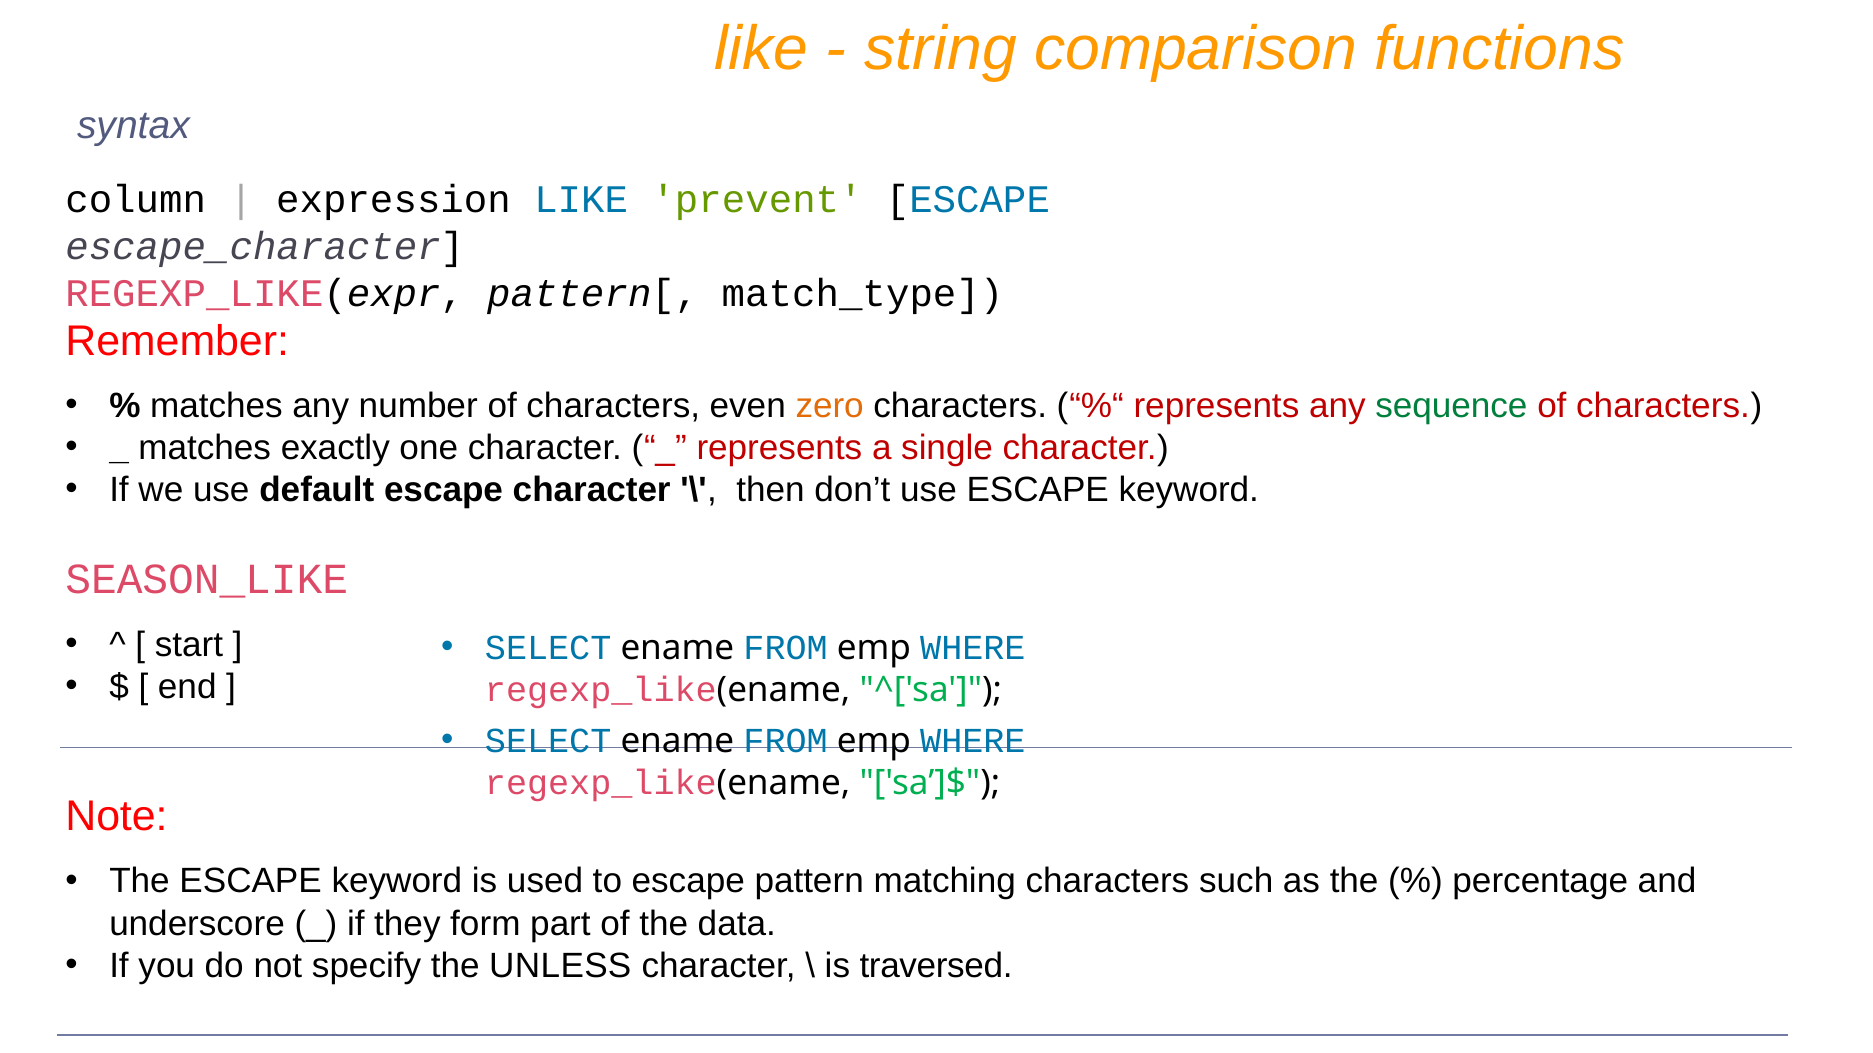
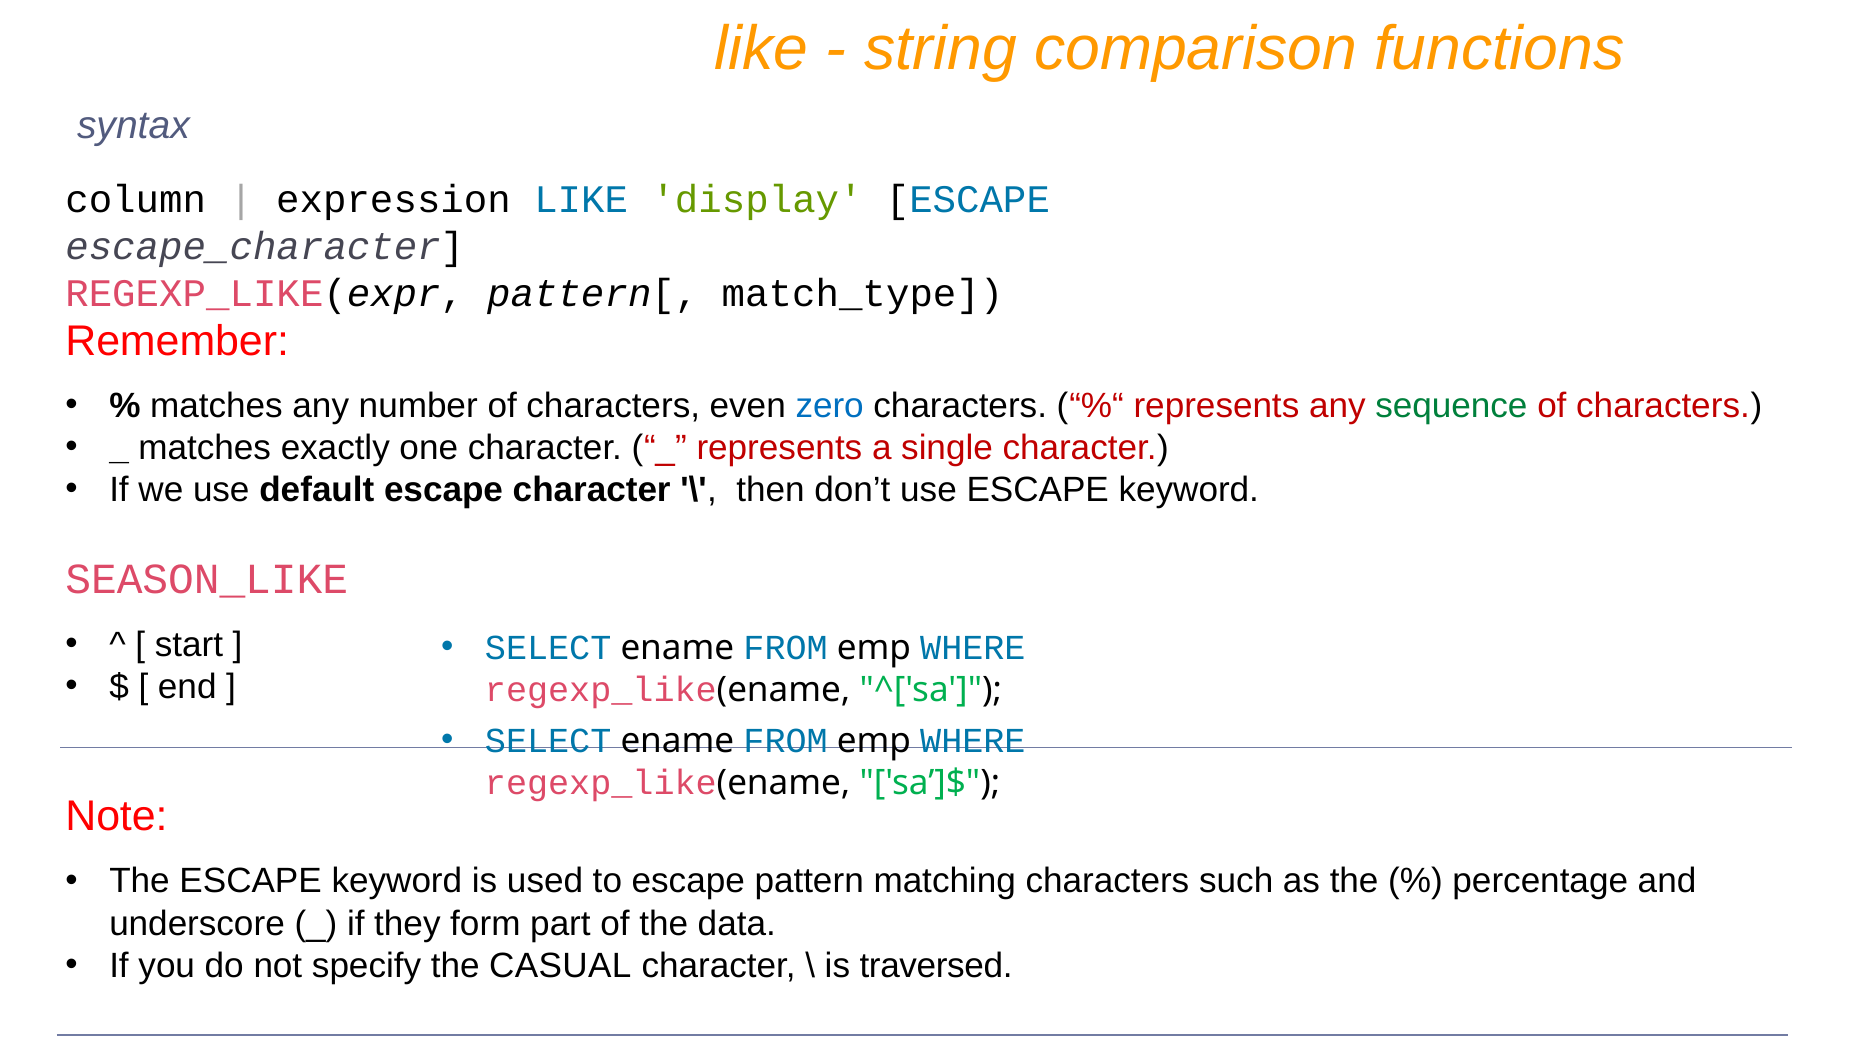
prevent: prevent -> display
zero colour: orange -> blue
UNLESS: UNLESS -> CASUAL
